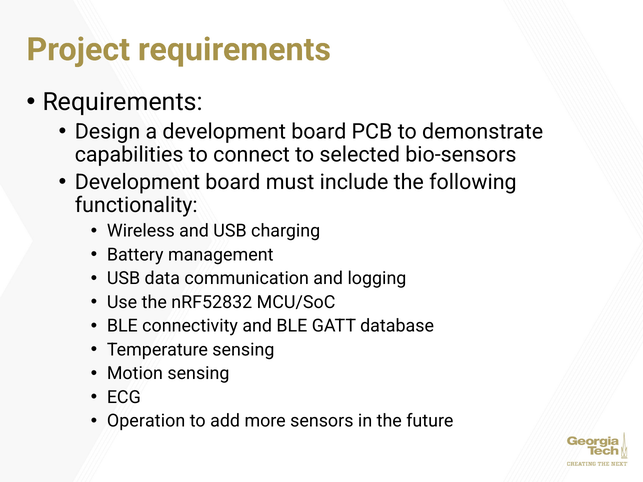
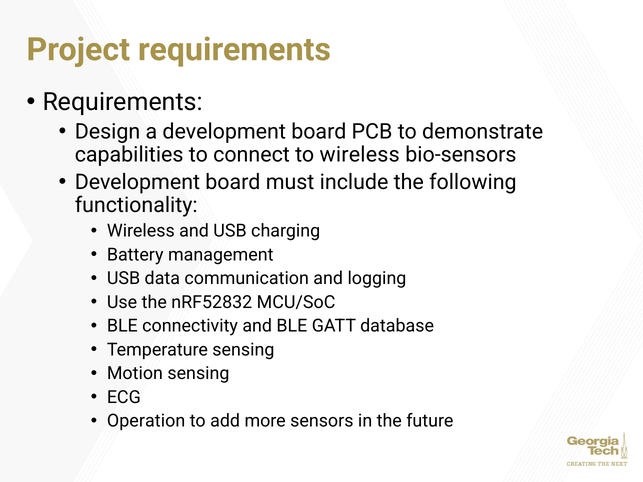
to selected: selected -> wireless
